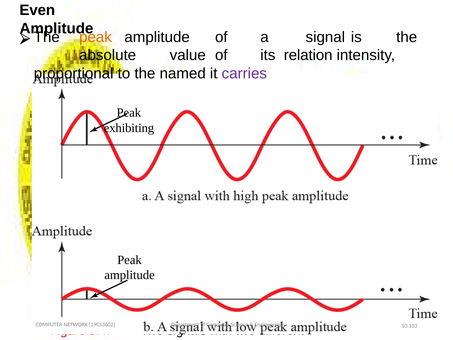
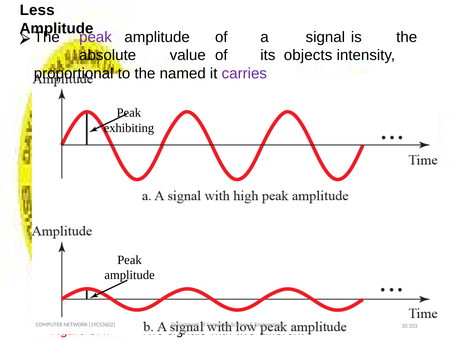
Even: Even -> Less
peak at (95, 37) colour: orange -> purple
relation: relation -> objects
